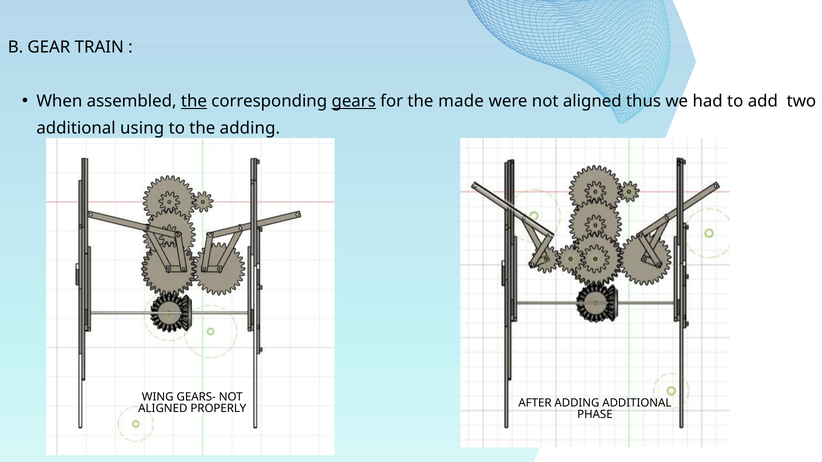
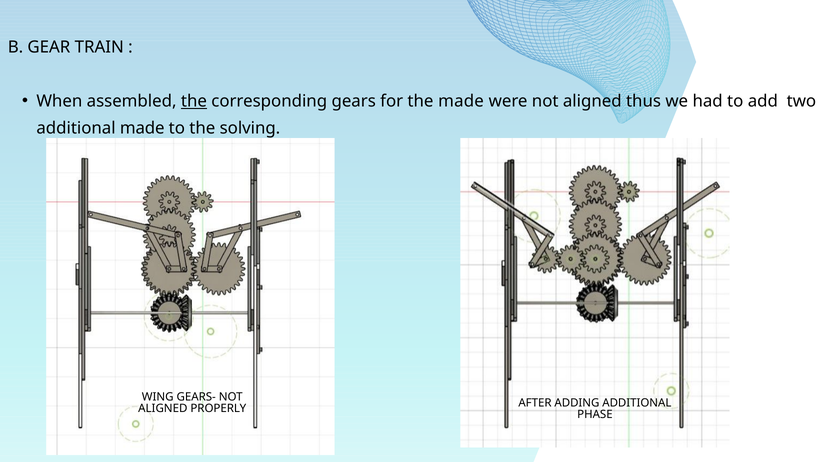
gears underline: present -> none
additional using: using -> made
the adding: adding -> solving
